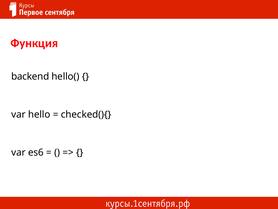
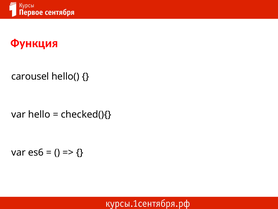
backend: backend -> carousel
